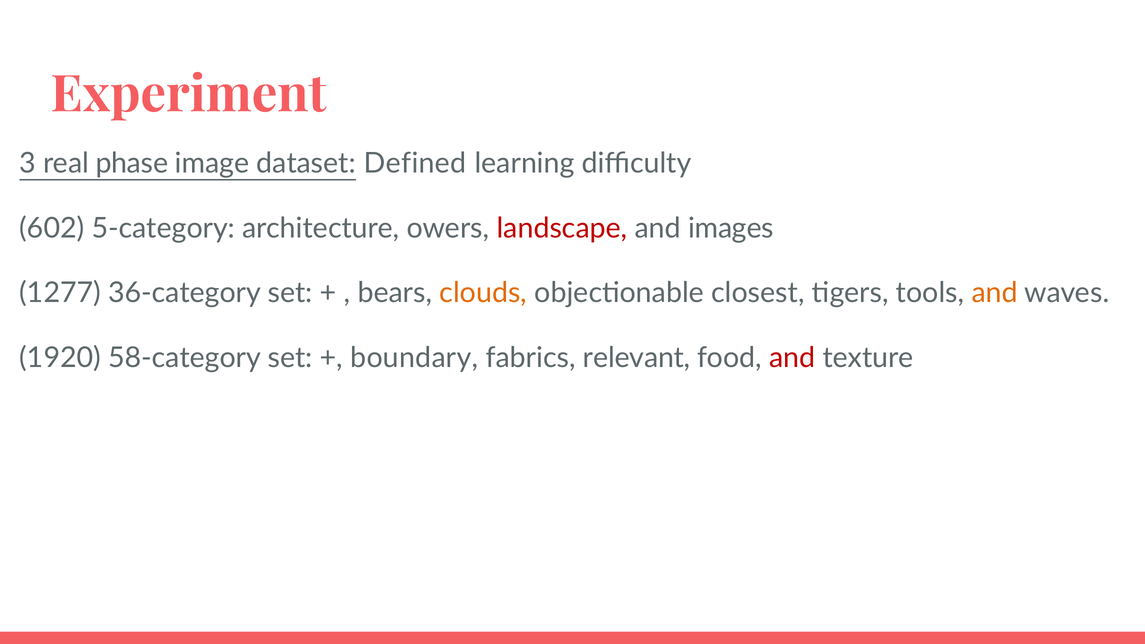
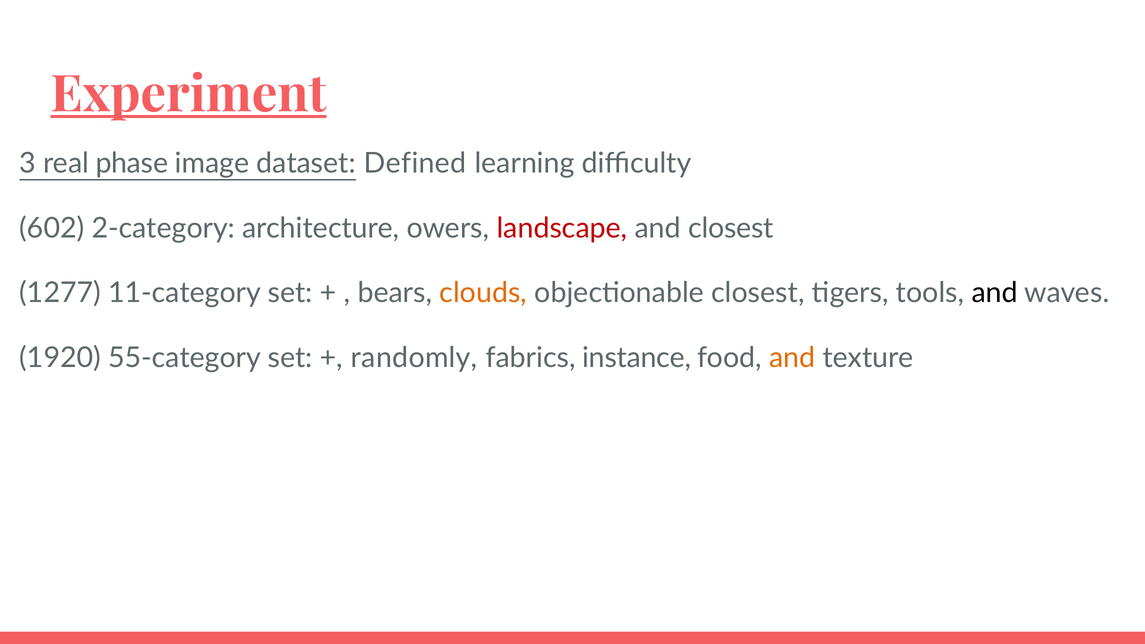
Experiment underline: none -> present
5-category: 5-category -> 2-category
and images: images -> closest
36-category: 36-category -> 11-category
and at (995, 293) colour: orange -> black
58-category: 58-category -> 55-category
boundary: boundary -> randomly
relevant: relevant -> instance
and at (792, 358) colour: red -> orange
